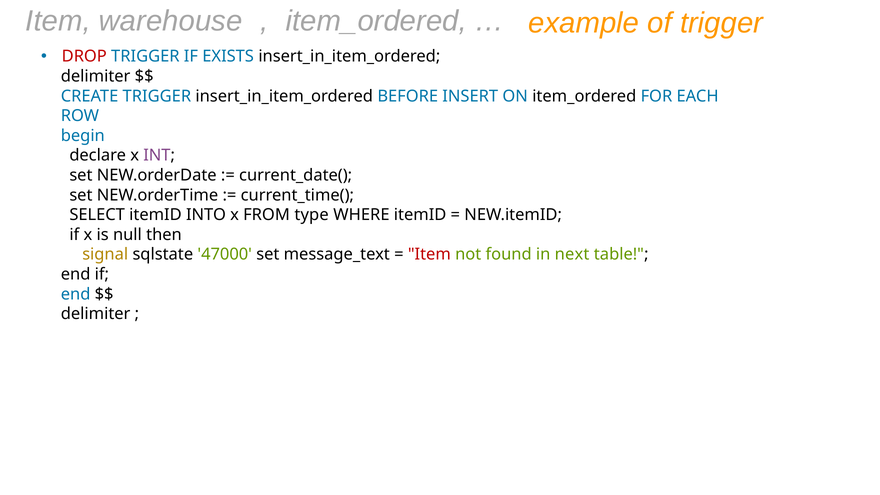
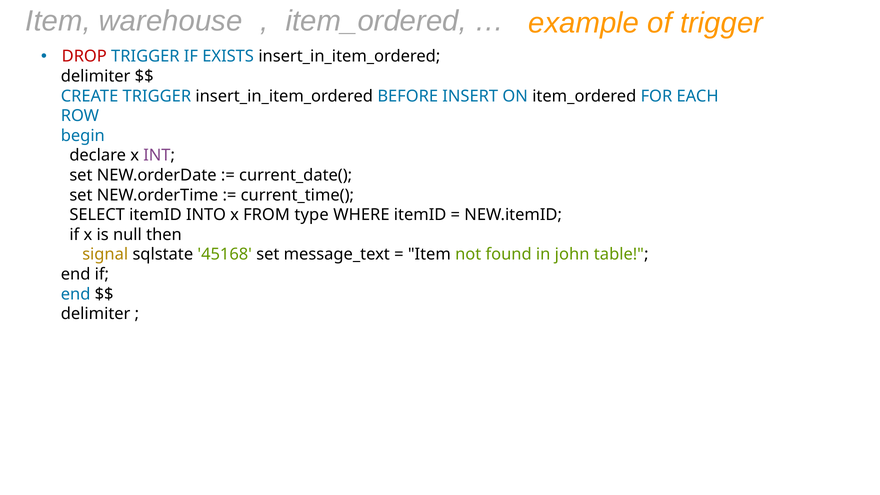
47000: 47000 -> 45168
Item at (429, 254) colour: red -> black
next: next -> john
